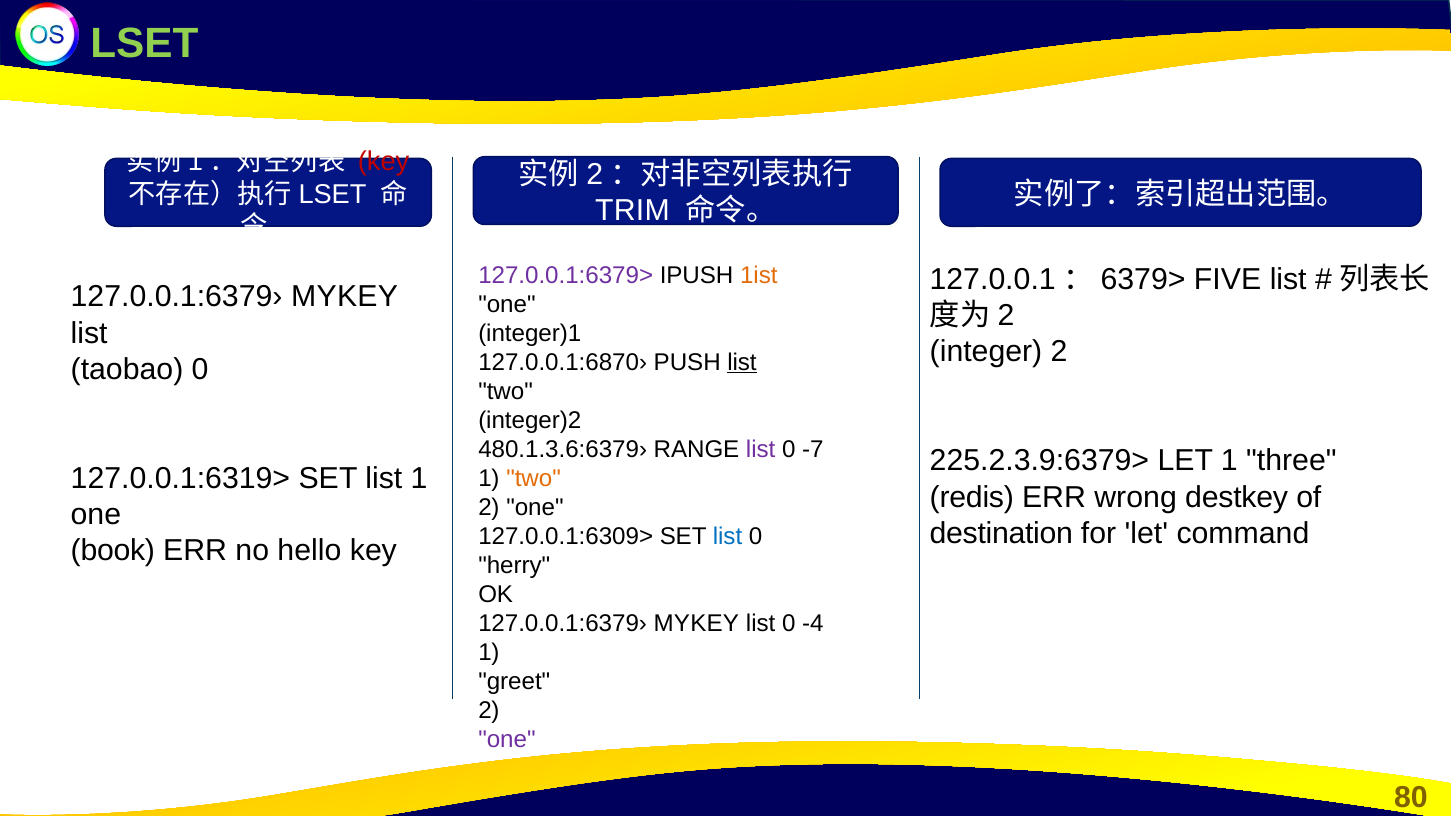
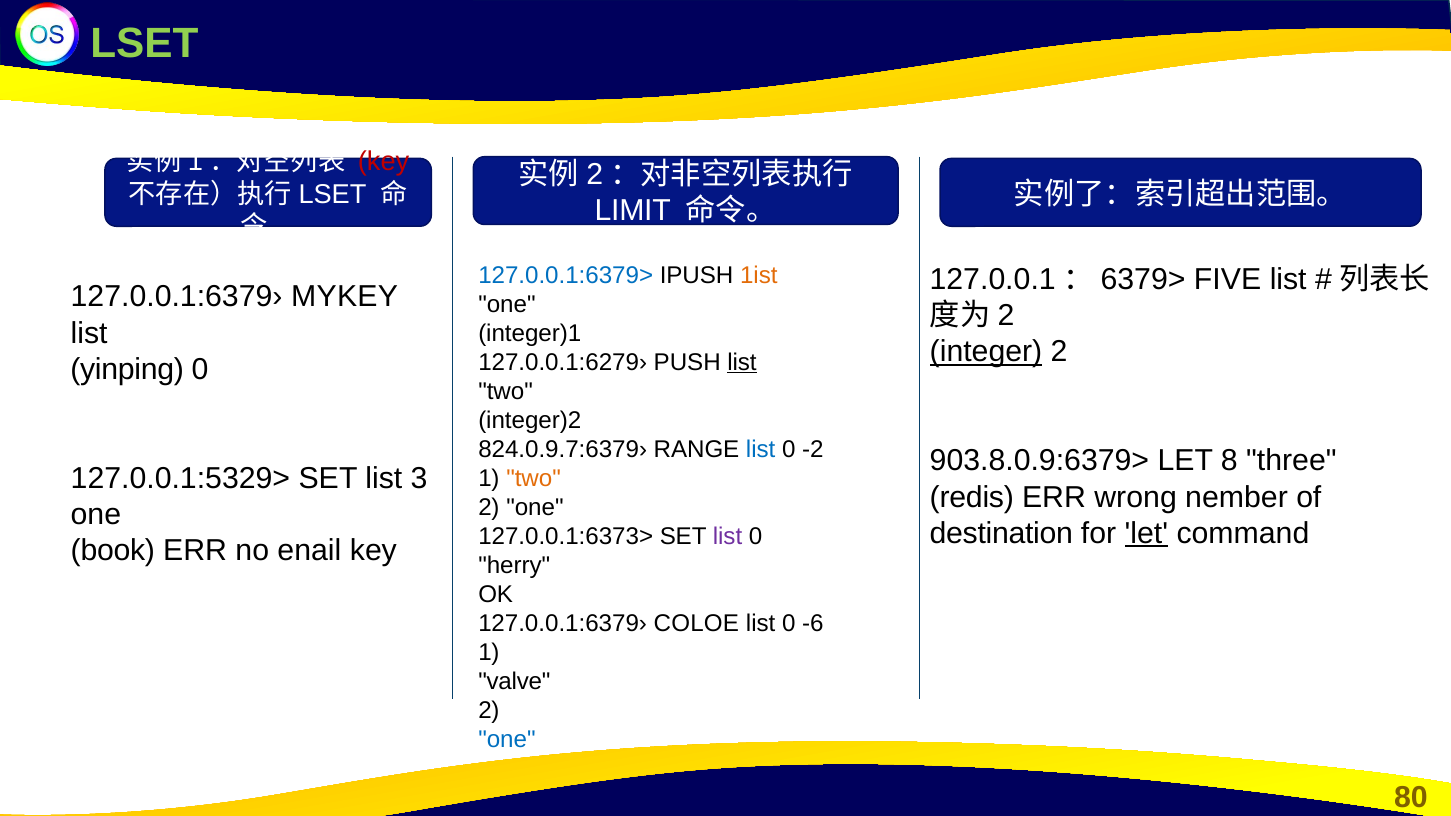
TRIM: TRIM -> LIMIT
127.0.0.1:6379> colour: purple -> blue
integer underline: none -> present
127.0.0.1:6870›: 127.0.0.1:6870› -> 127.0.0.1:6279›
taobao: taobao -> yinping
480.1.3.6:6379›: 480.1.3.6:6379› -> 824.0.9.7:6379›
list at (761, 449) colour: purple -> blue
-7: -7 -> -2
225.2.3.9:6379>: 225.2.3.9:6379> -> 903.8.0.9:6379>
LET 1: 1 -> 8
127.0.0.1:6319>: 127.0.0.1:6319> -> 127.0.0.1:5329>
list 1: 1 -> 3
destkey: destkey -> nember
let at (1146, 533) underline: none -> present
127.0.0.1:6309>: 127.0.0.1:6309> -> 127.0.0.1:6373>
list at (728, 536) colour: blue -> purple
hello: hello -> enail
MYKEY at (696, 623): MYKEY -> COLOE
-4: -4 -> -6
greet: greet -> valve
one at (507, 739) colour: purple -> blue
